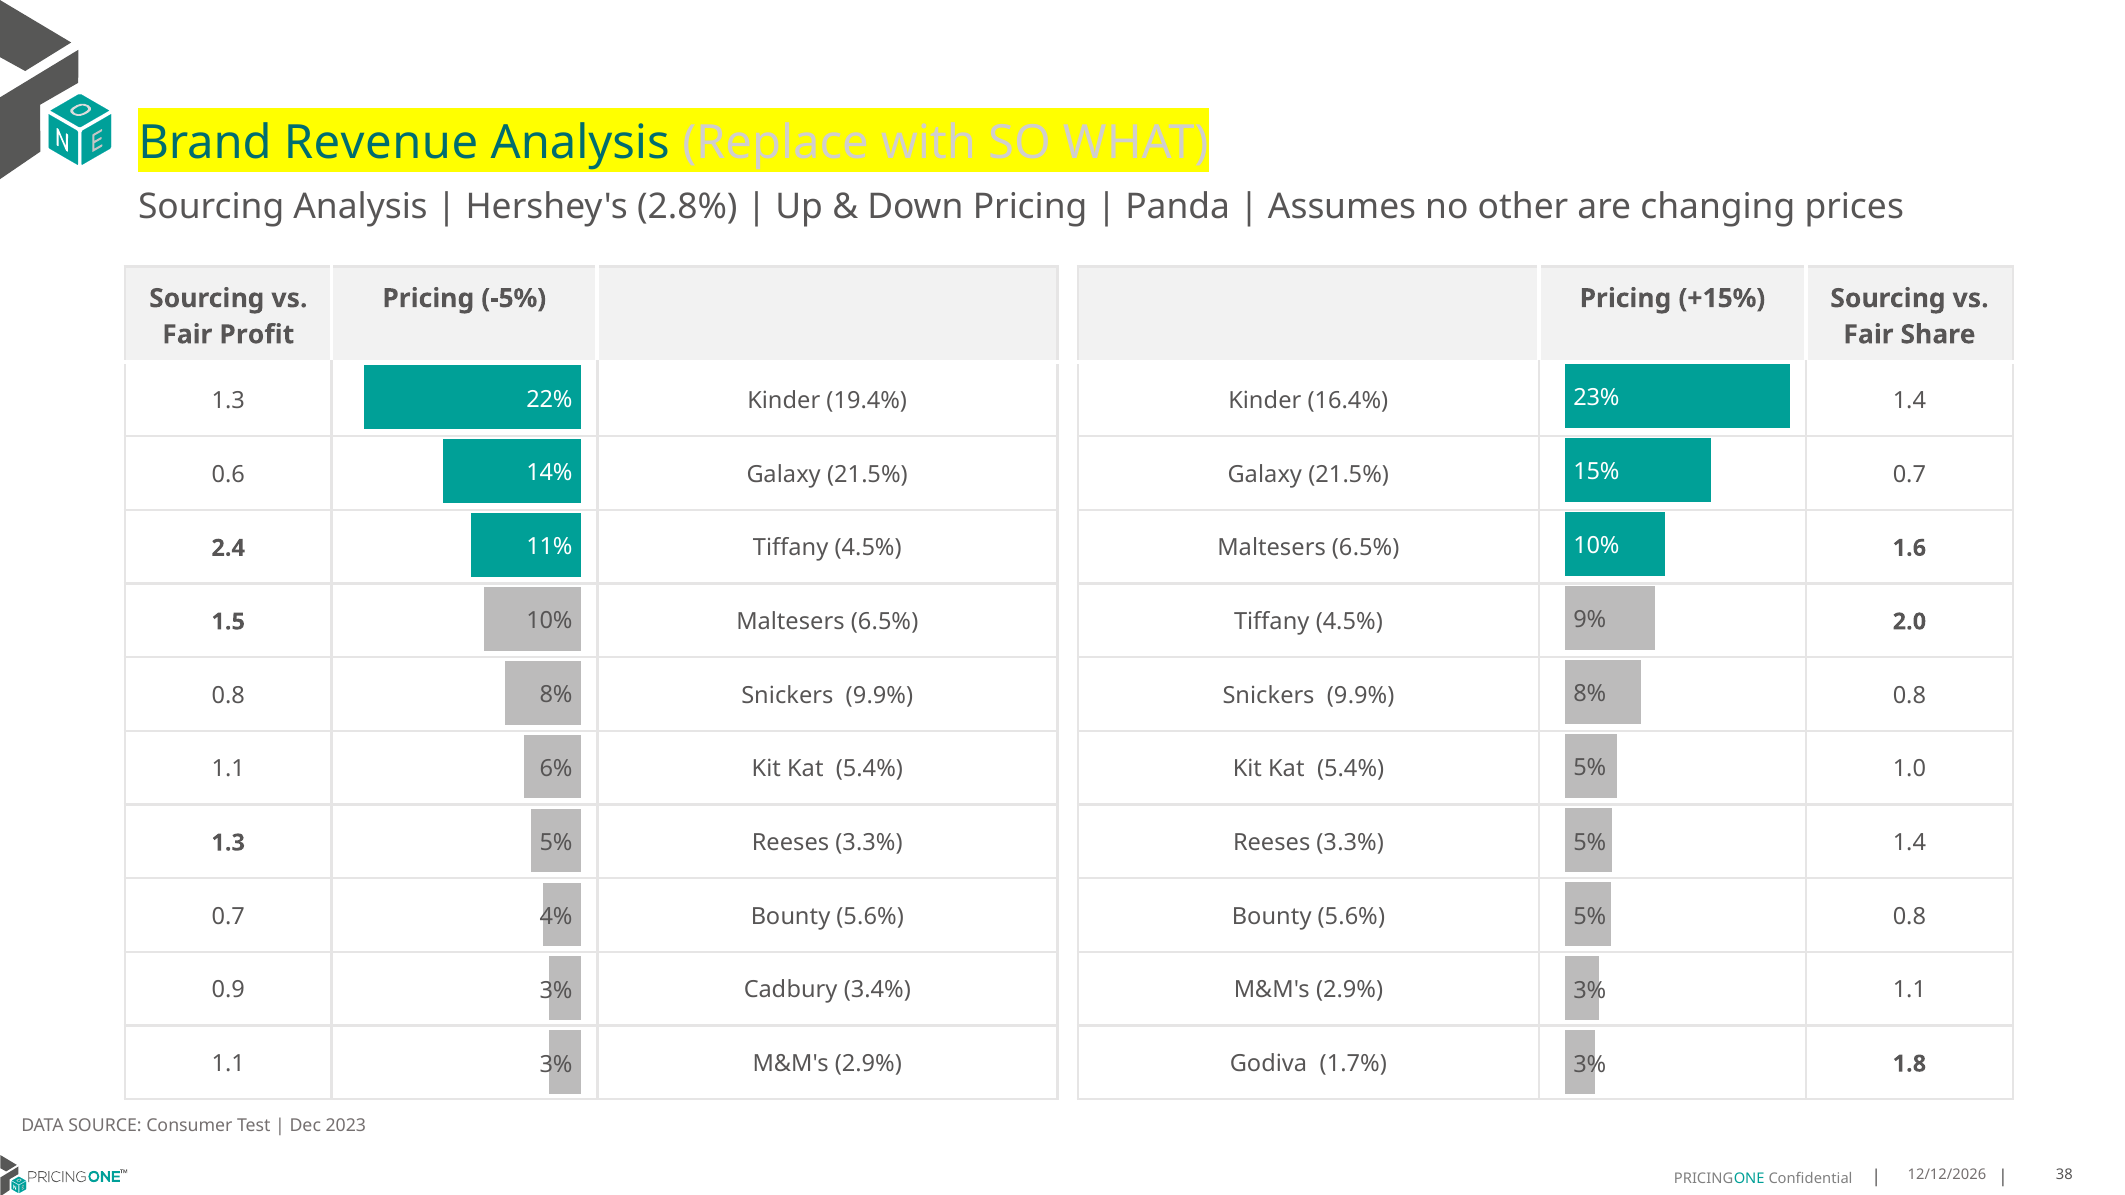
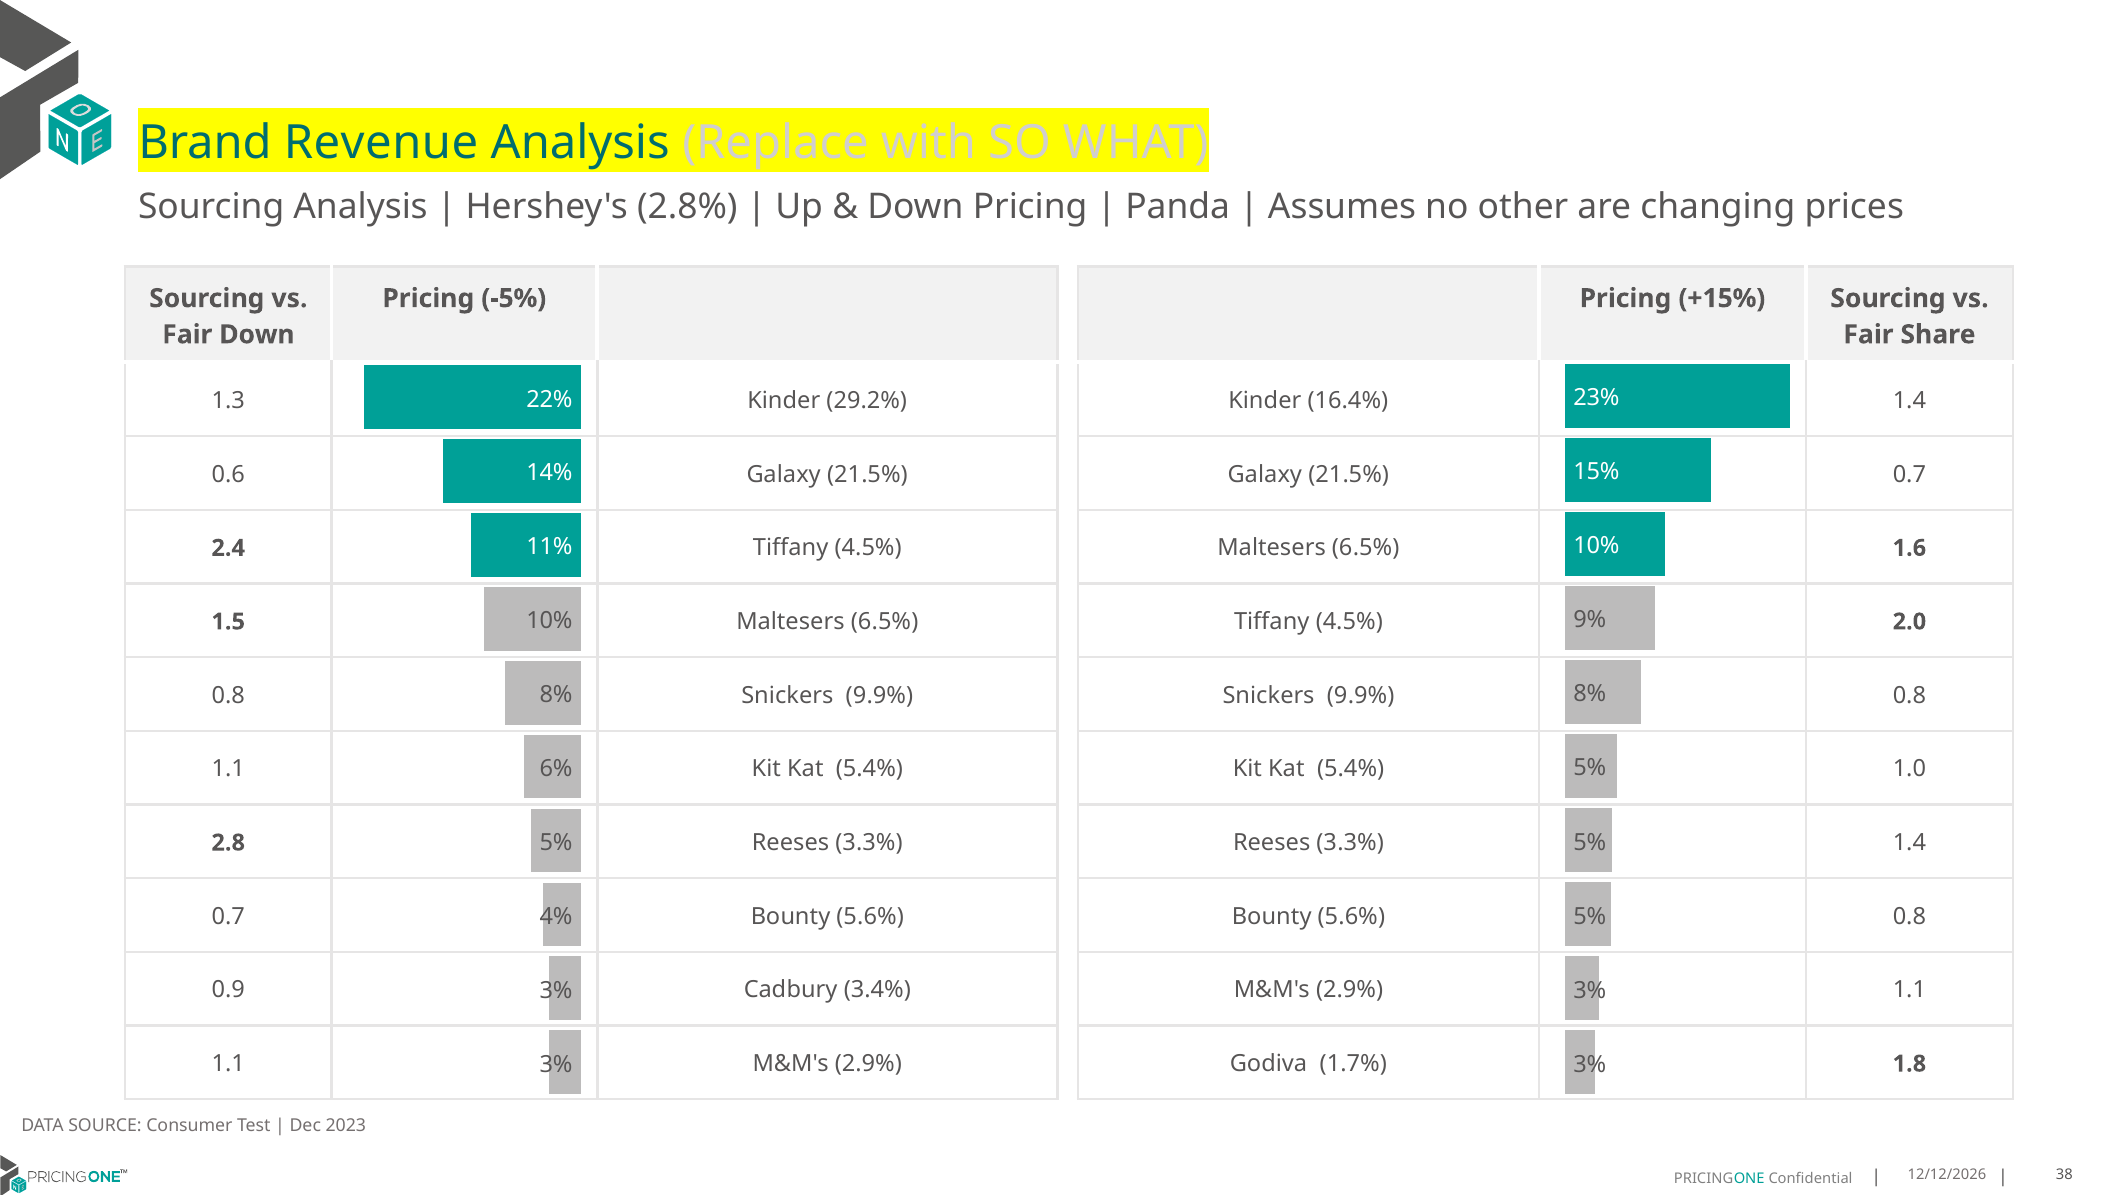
Fair Profit: Profit -> Down
19.4%: 19.4% -> 29.2%
1.3 at (228, 843): 1.3 -> 2.8
